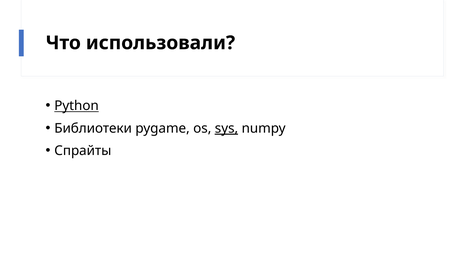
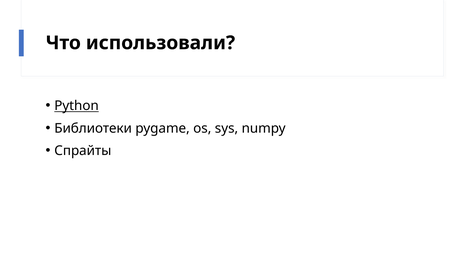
sys underline: present -> none
